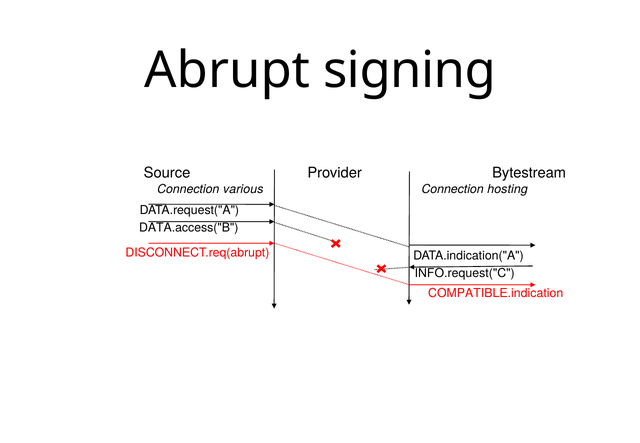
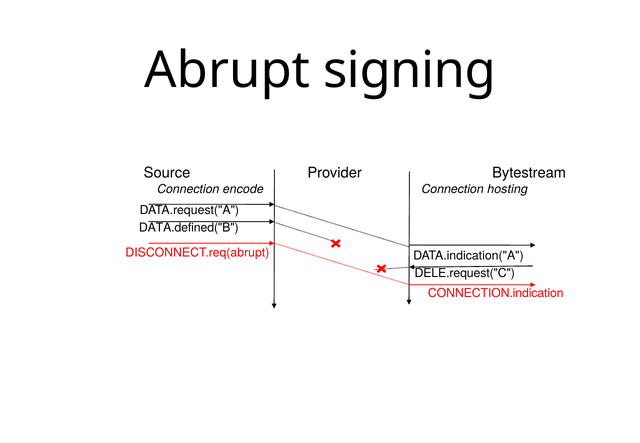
various: various -> encode
DATA.access("B: DATA.access("B -> DATA.defined("B
INFO.request("C: INFO.request("C -> DELE.request("C
COMPATIBLE.indication: COMPATIBLE.indication -> CONNECTION.indication
